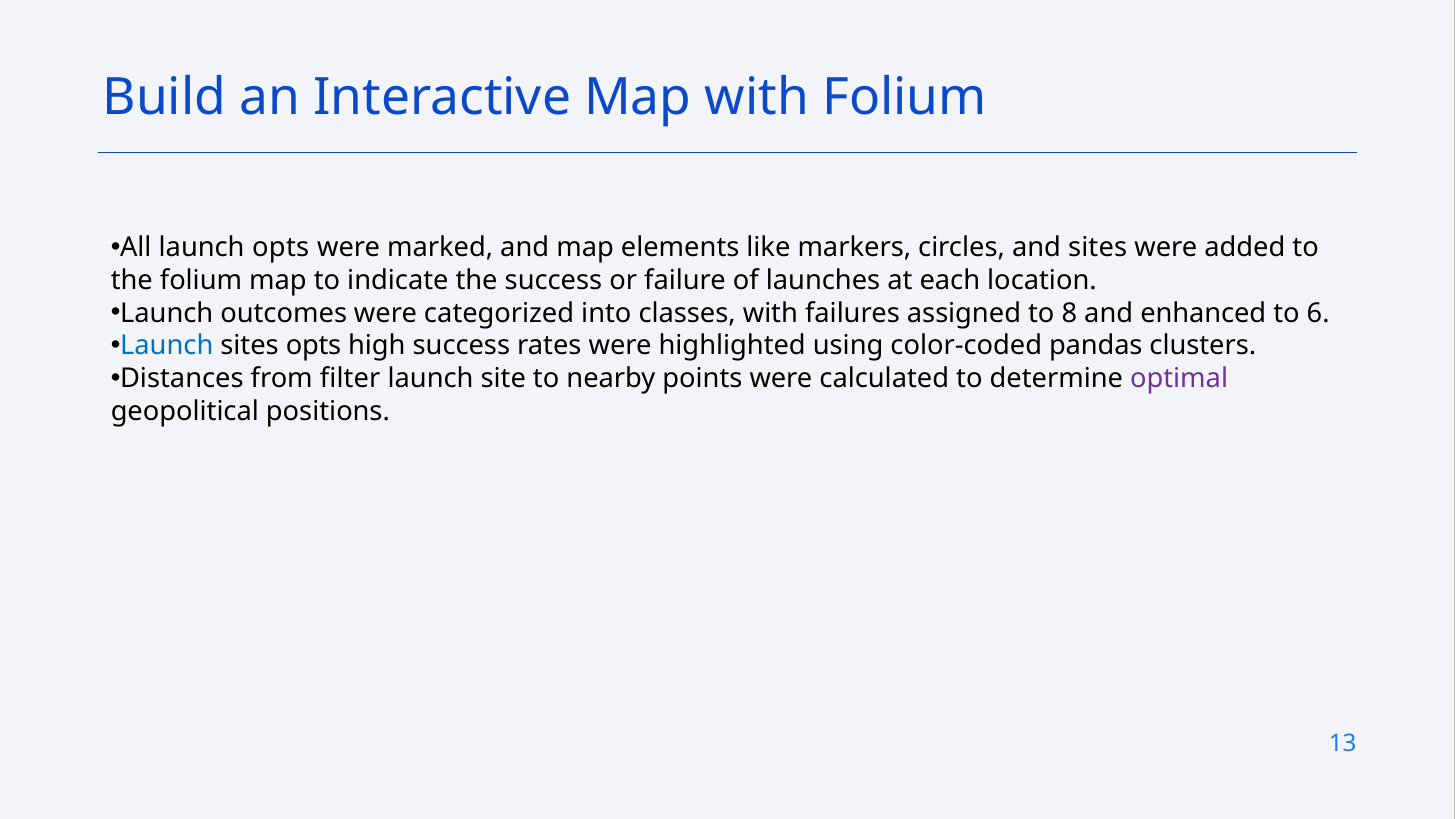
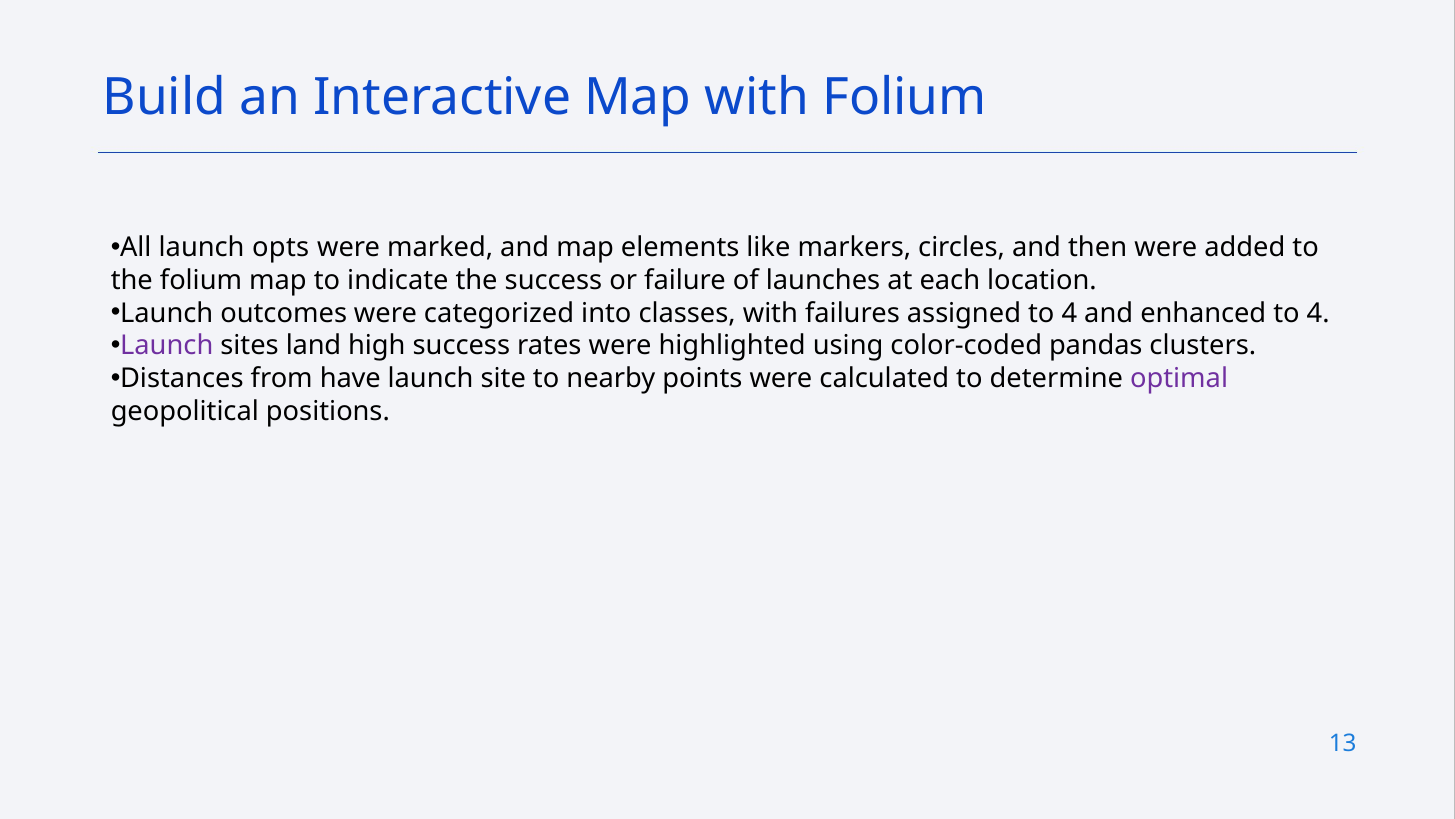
and sites: sites -> then
assigned to 8: 8 -> 4
6 at (1318, 313): 6 -> 4
Launch at (167, 346) colour: blue -> purple
sites opts: opts -> land
filter: filter -> have
